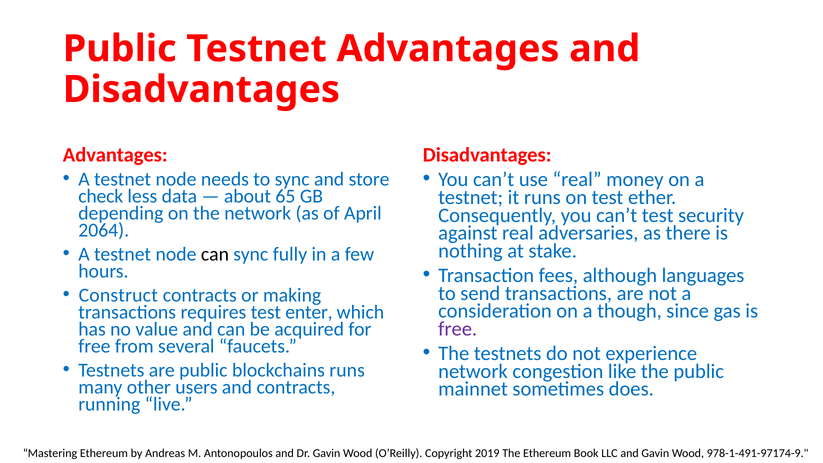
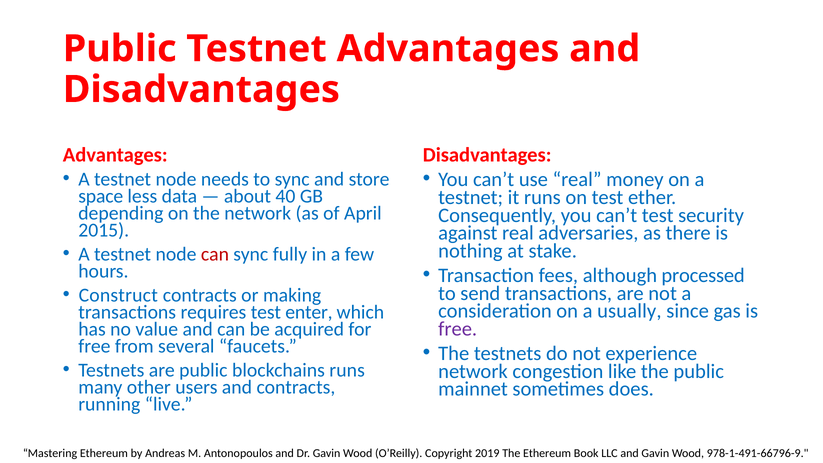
check: check -> space
65: 65 -> 40
2064: 2064 -> 2015
can at (215, 254) colour: black -> red
languages: languages -> processed
though: though -> usually
978-1-491-97174-9: 978-1-491-97174-9 -> 978-1-491-66796-9
